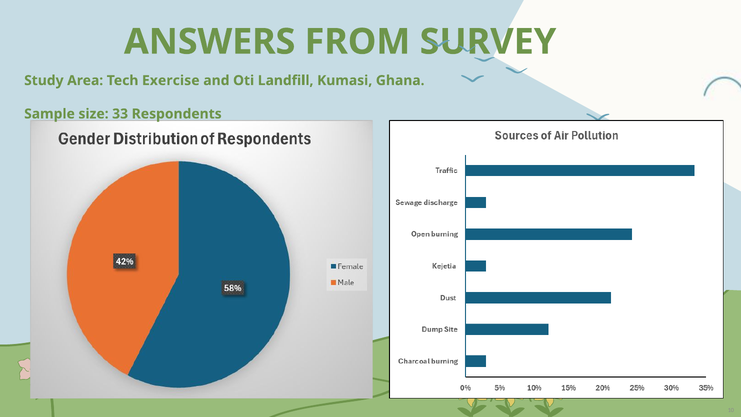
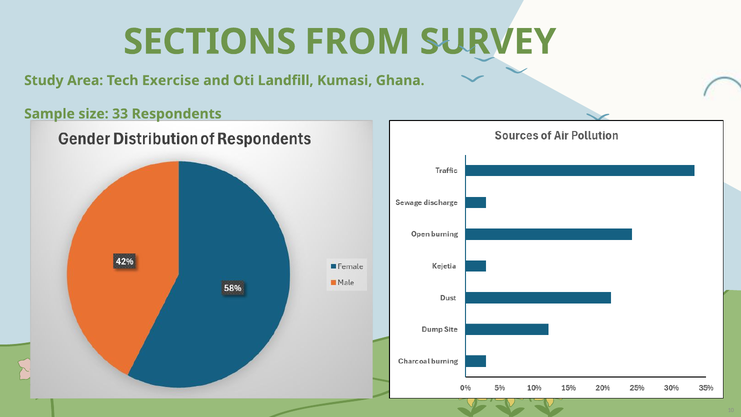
ANSWERS: ANSWERS -> SECTIONS
